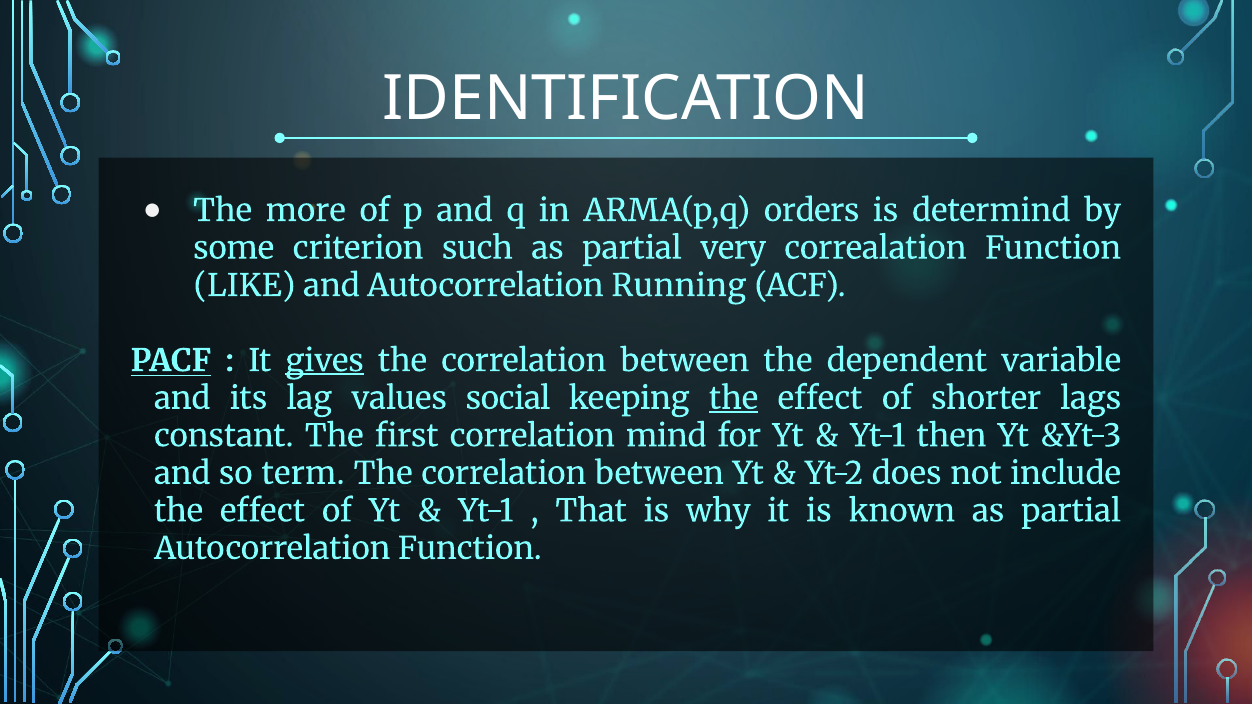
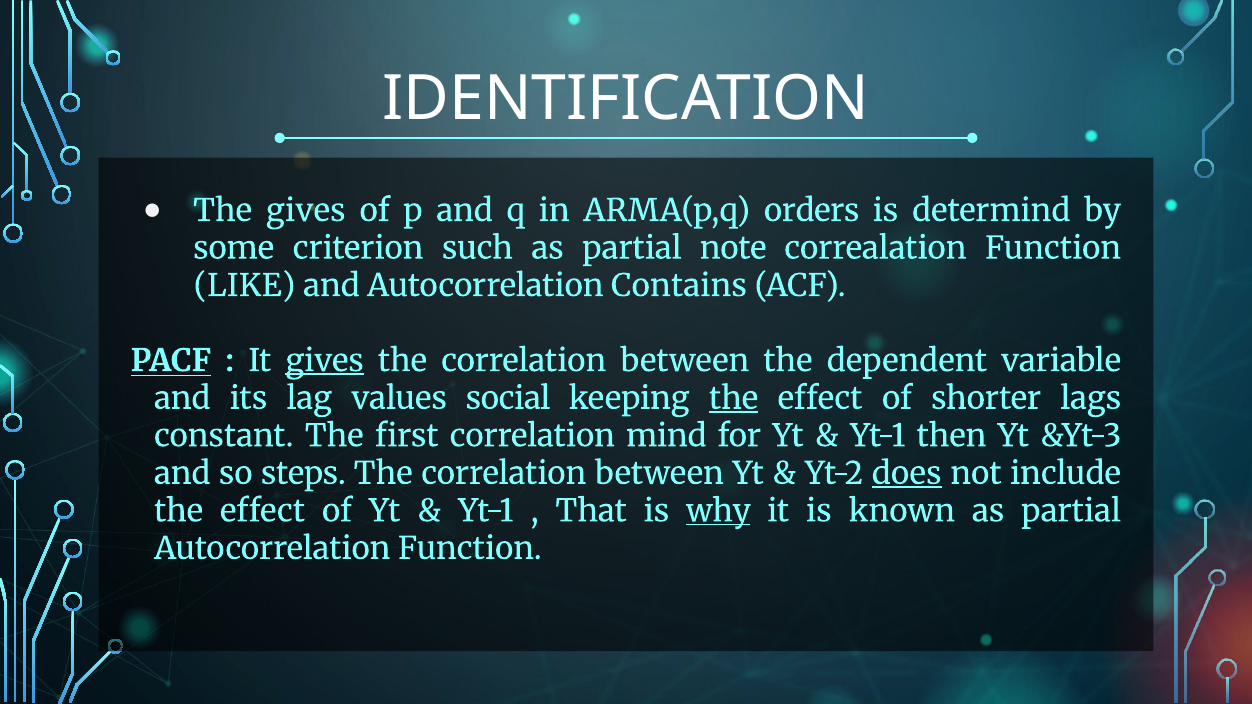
The more: more -> gives
very: very -> note
Running: Running -> Contains
term: term -> steps
does underline: none -> present
why underline: none -> present
